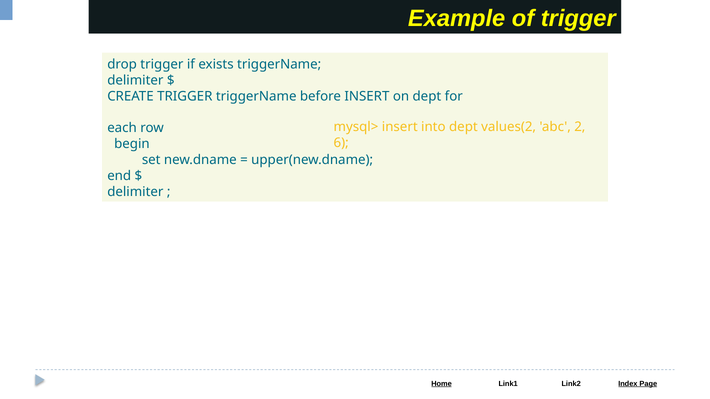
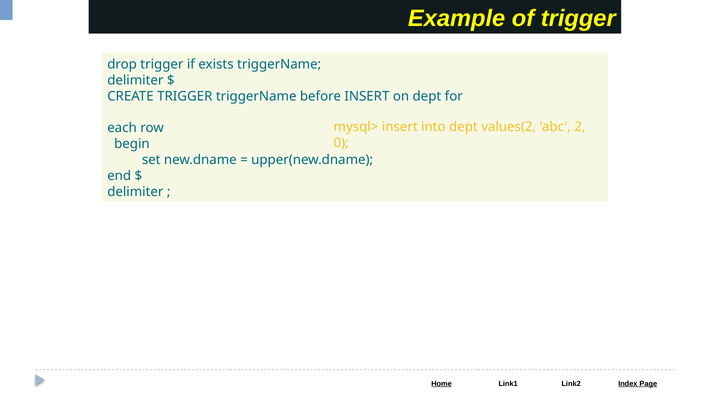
6: 6 -> 0
